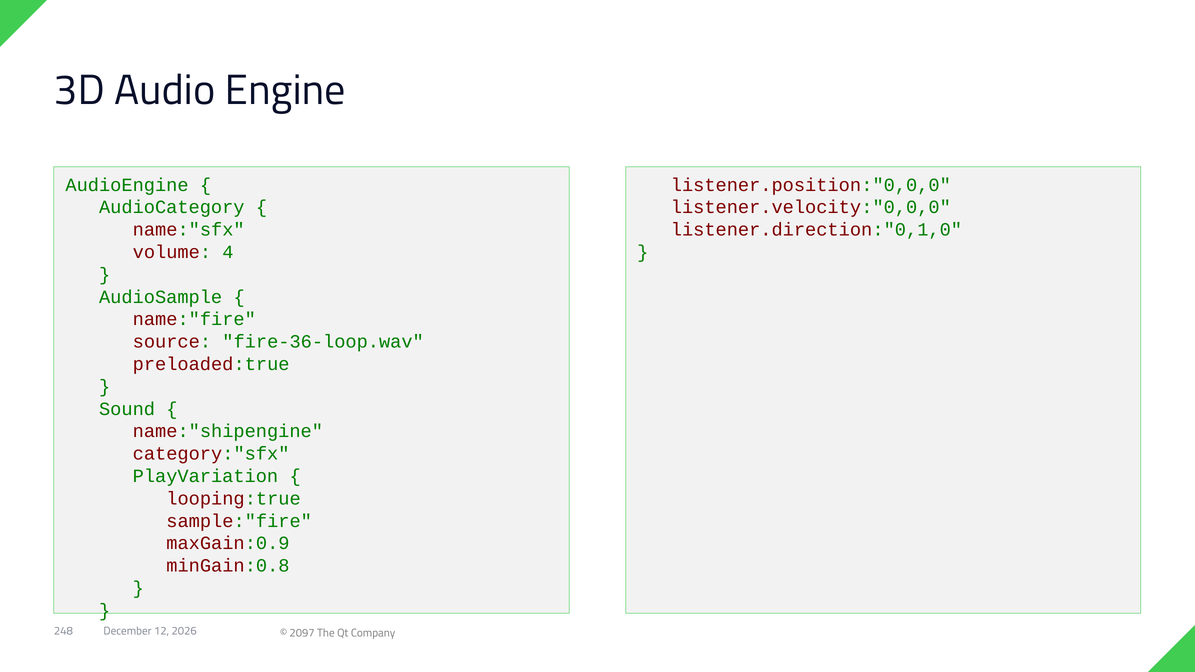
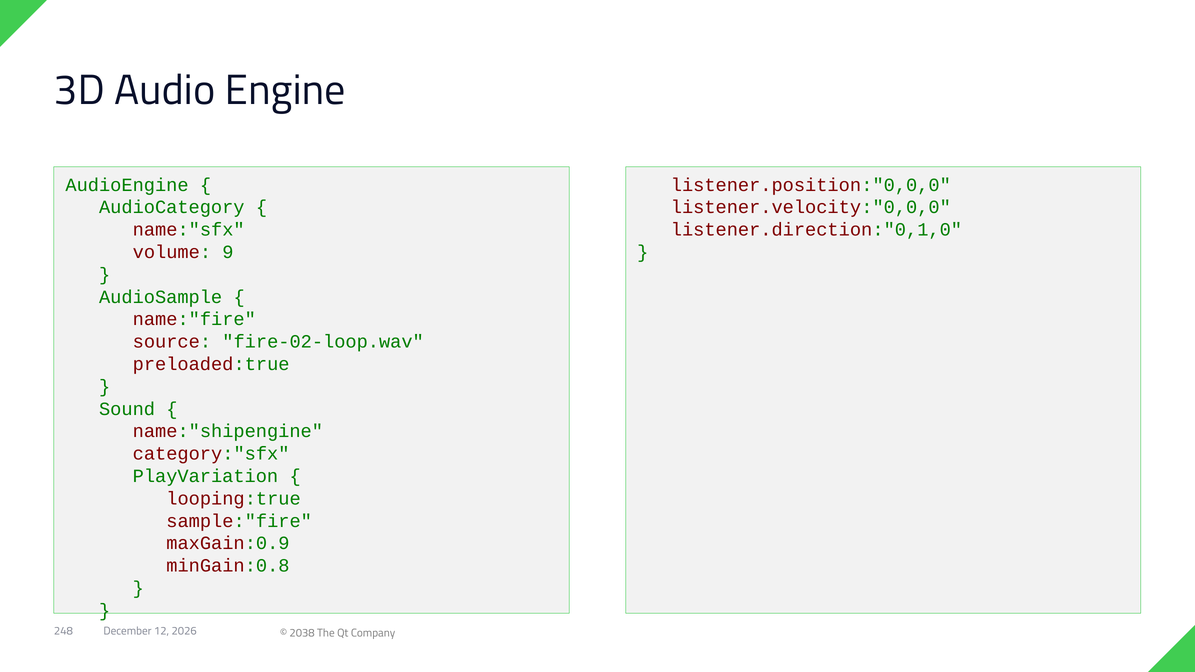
4: 4 -> 9
fire-36-loop.wav: fire-36-loop.wav -> fire-02-loop.wav
2097: 2097 -> 2038
